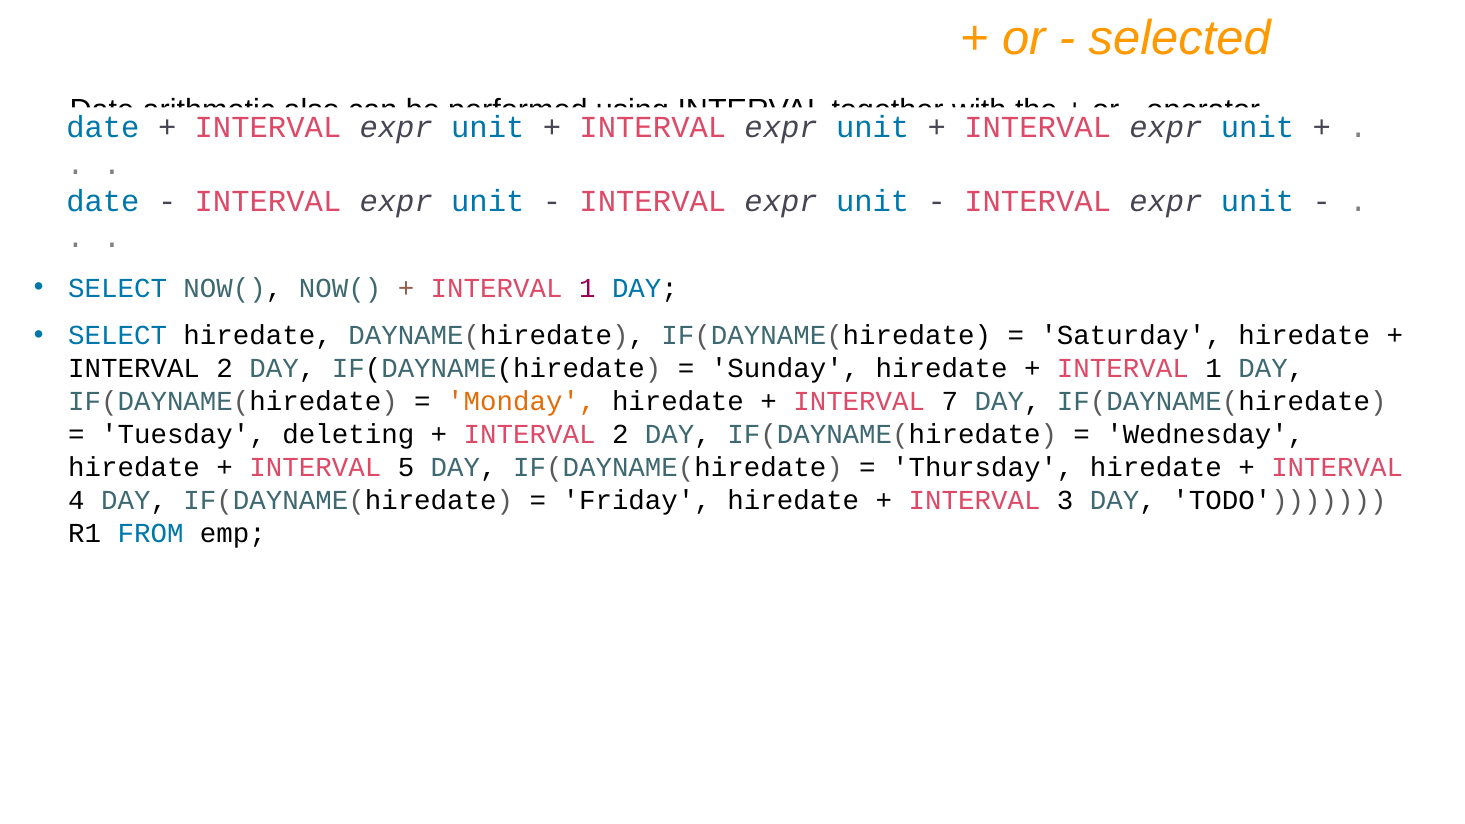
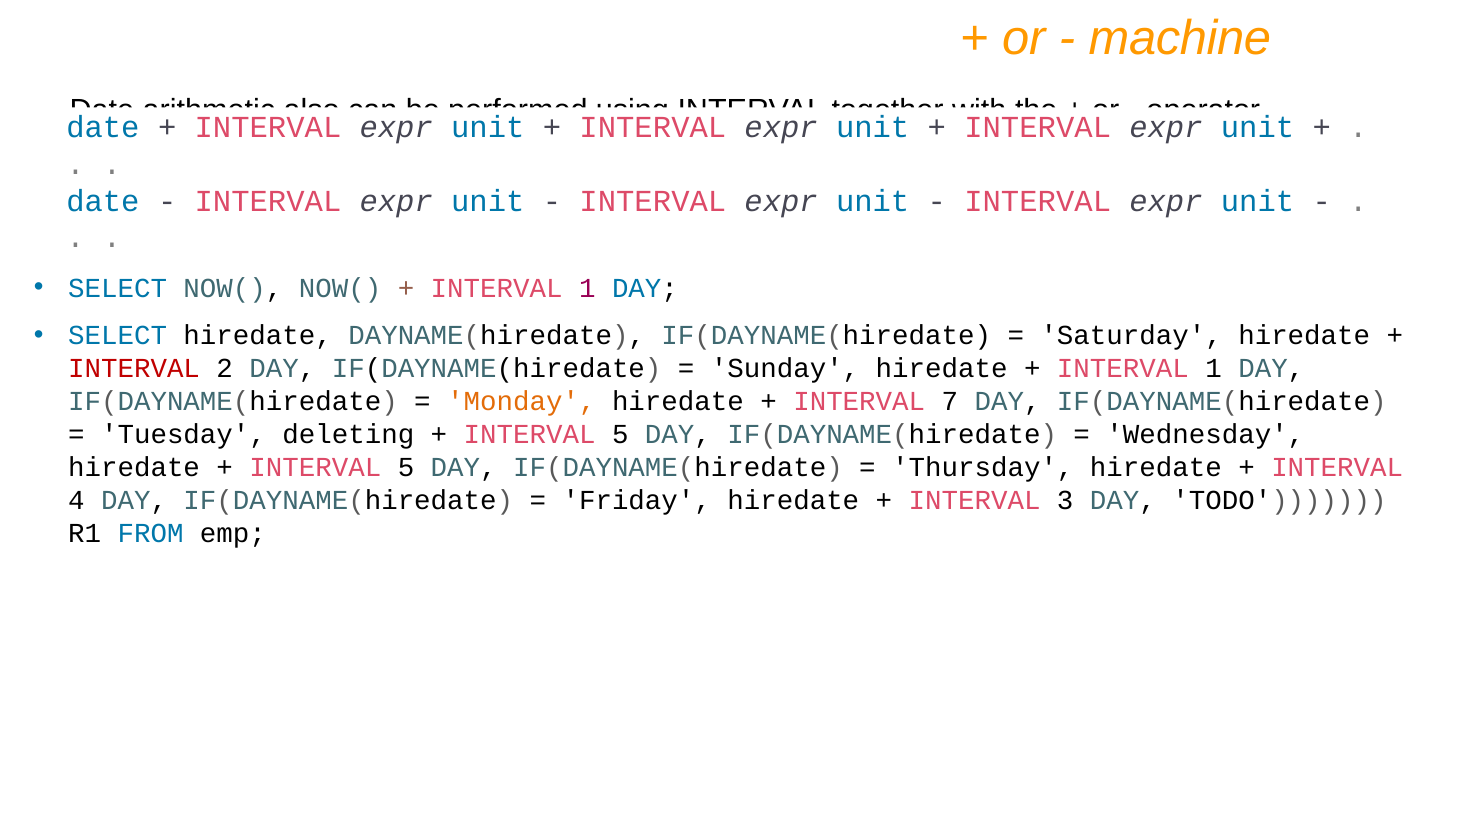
selected: selected -> machine
INTERVAL at (134, 369) colour: black -> red
2 at (620, 435): 2 -> 5
